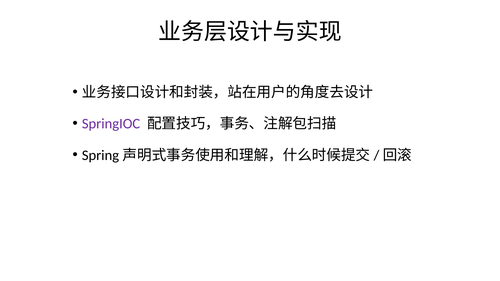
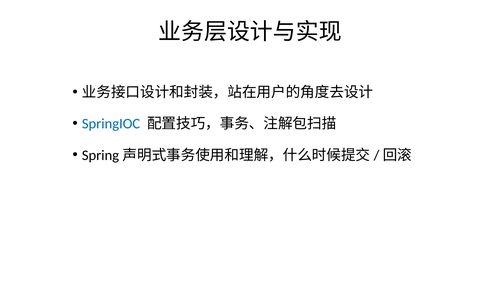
SpringIOC colour: purple -> blue
